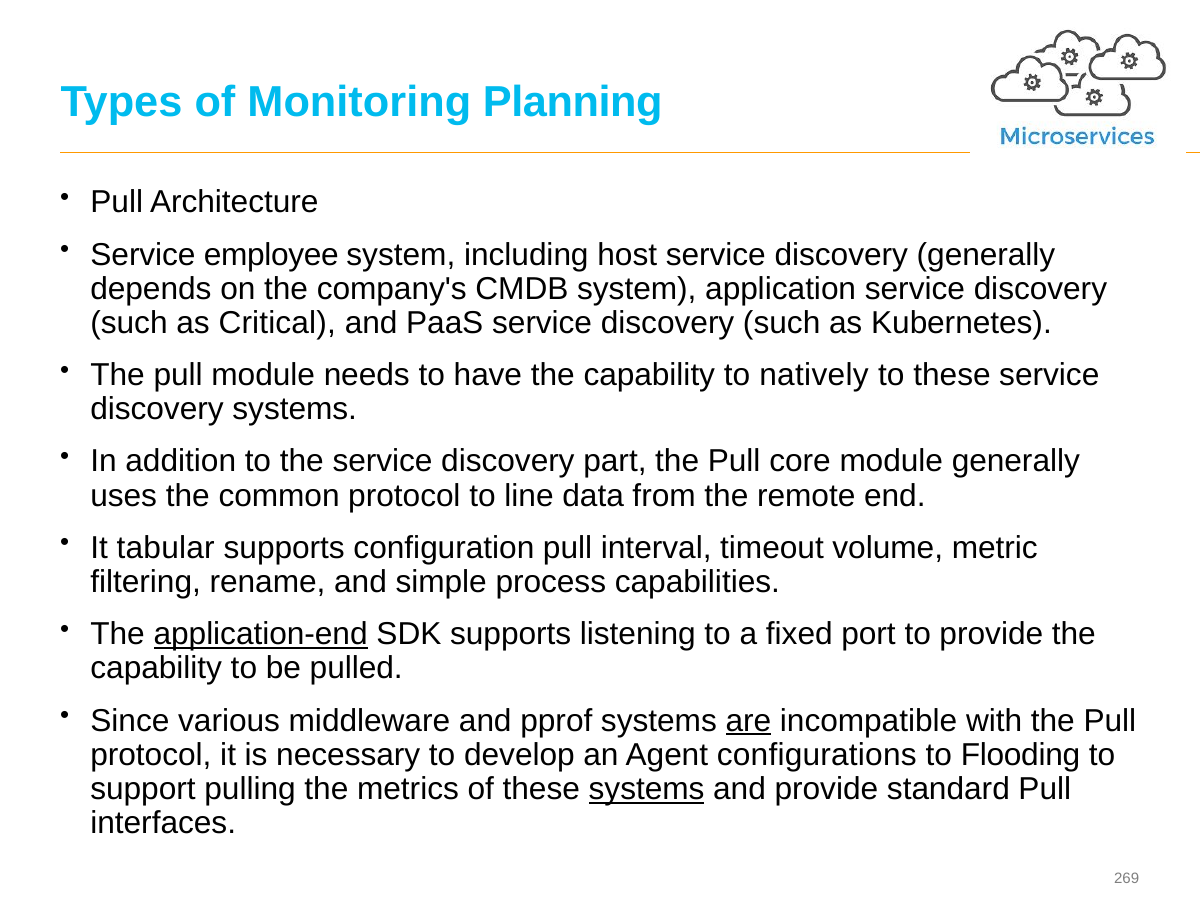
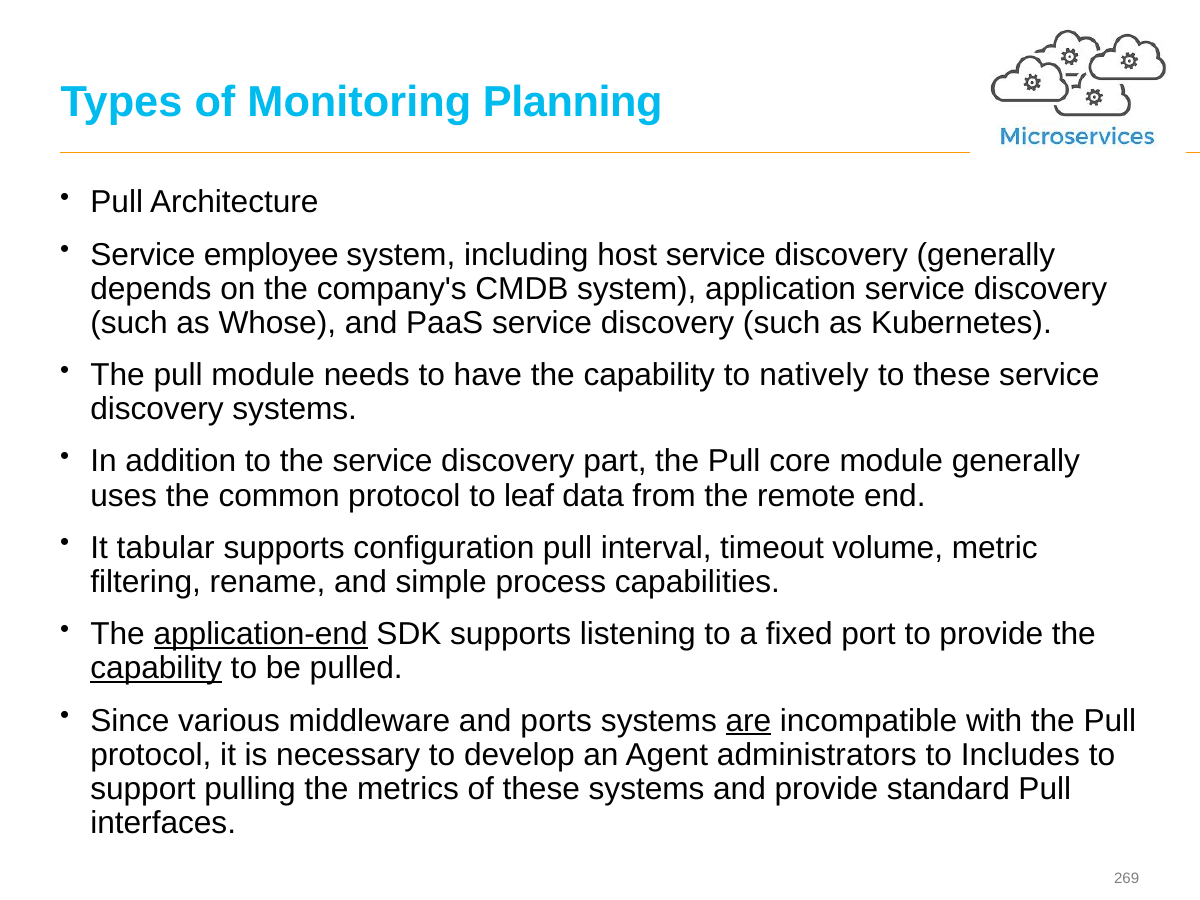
Critical: Critical -> Whose
line: line -> leaf
capability at (156, 668) underline: none -> present
pprof: pprof -> ports
configurations: configurations -> administrators
Flooding: Flooding -> Includes
systems at (647, 789) underline: present -> none
